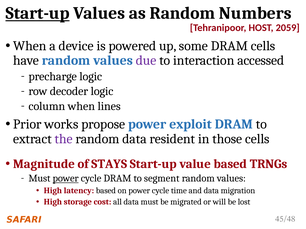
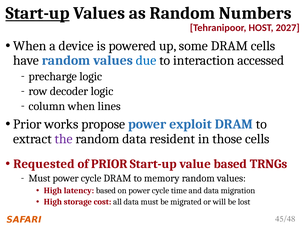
2059: 2059 -> 2027
due colour: purple -> blue
Magnitude: Magnitude -> Requested
of STAYS: STAYS -> PRIOR
power at (66, 179) underline: present -> none
segment: segment -> memory
